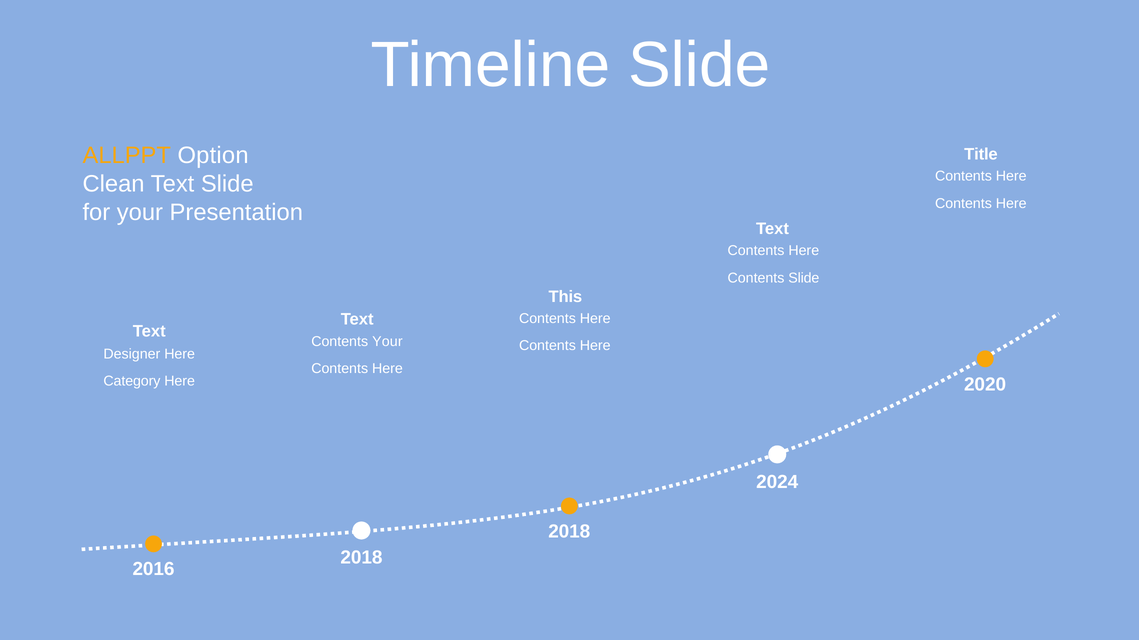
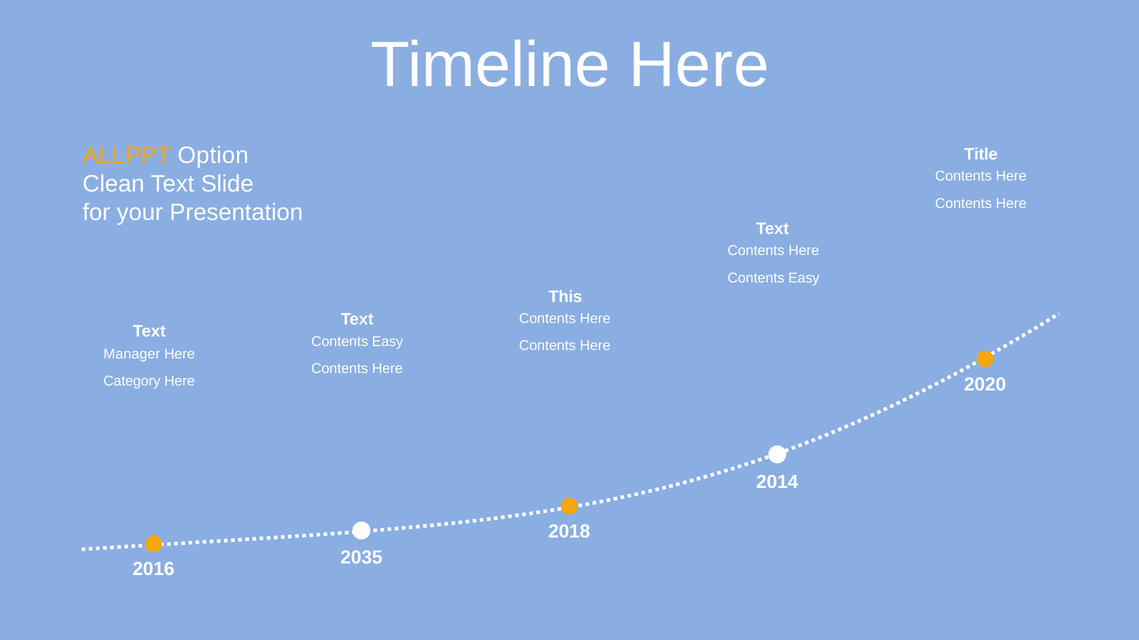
Timeline Slide: Slide -> Here
Slide at (804, 278): Slide -> Easy
Your at (387, 342): Your -> Easy
Designer: Designer -> Manager
2024: 2024 -> 2014
2018 at (361, 558): 2018 -> 2035
